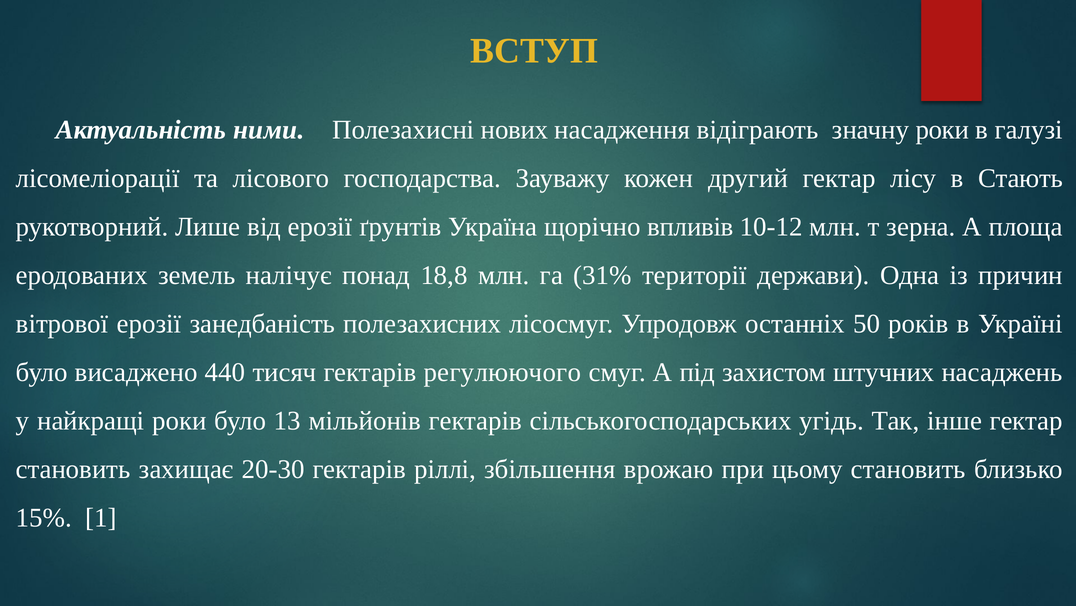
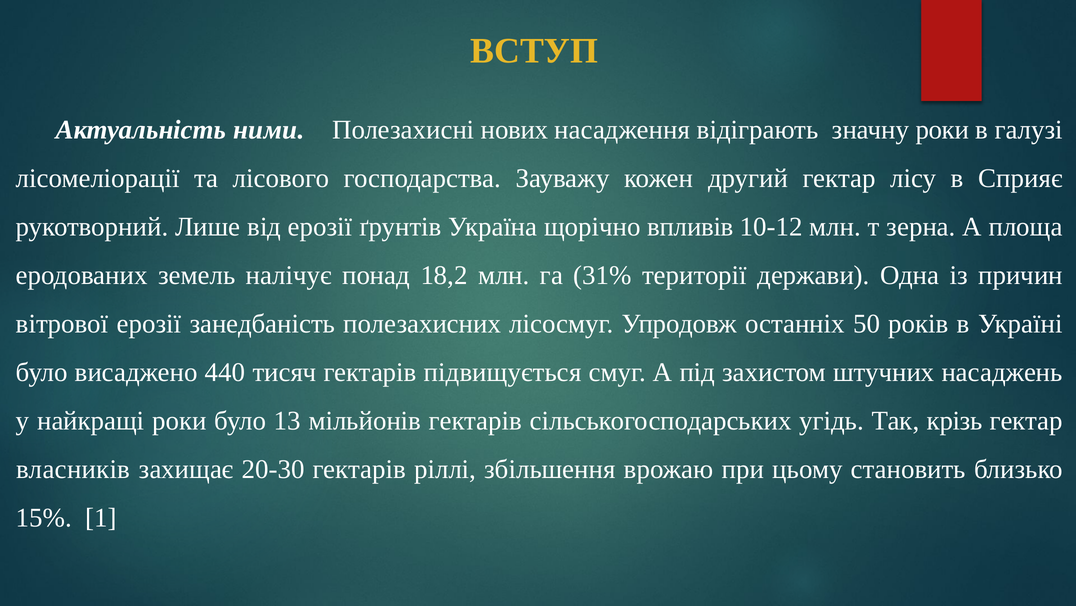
Стають: Стають -> Сприяє
18,8: 18,8 -> 18,2
регулюючого: регулюючого -> підвищується
інше: інше -> крізь
становить at (73, 469): становить -> власників
